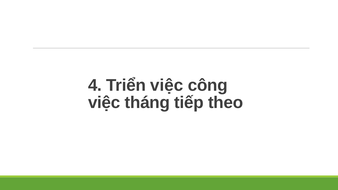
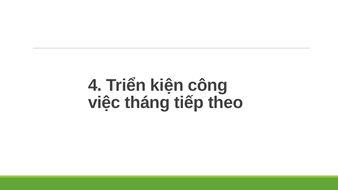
Triển việc: việc -> kiện
